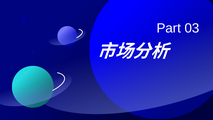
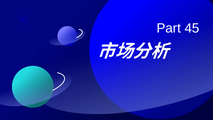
03: 03 -> 45
